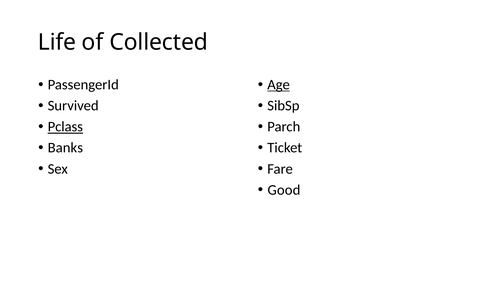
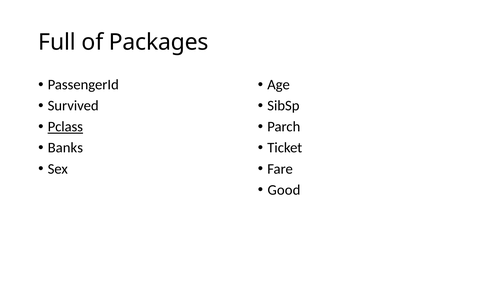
Life: Life -> Full
Collected: Collected -> Packages
Age underline: present -> none
